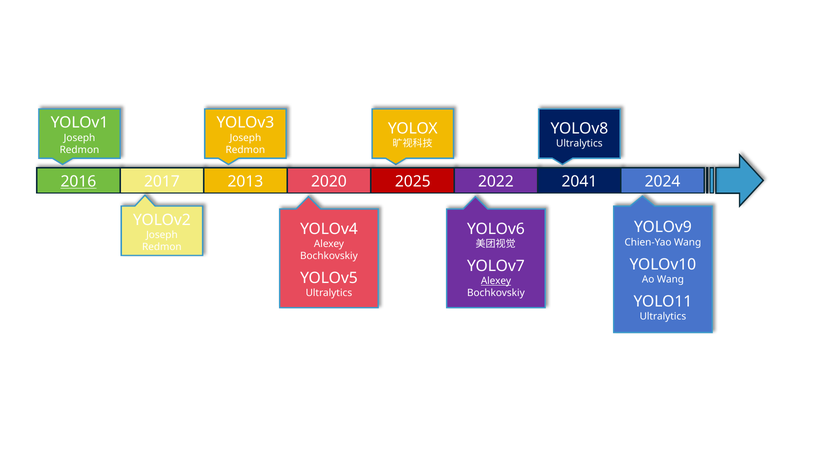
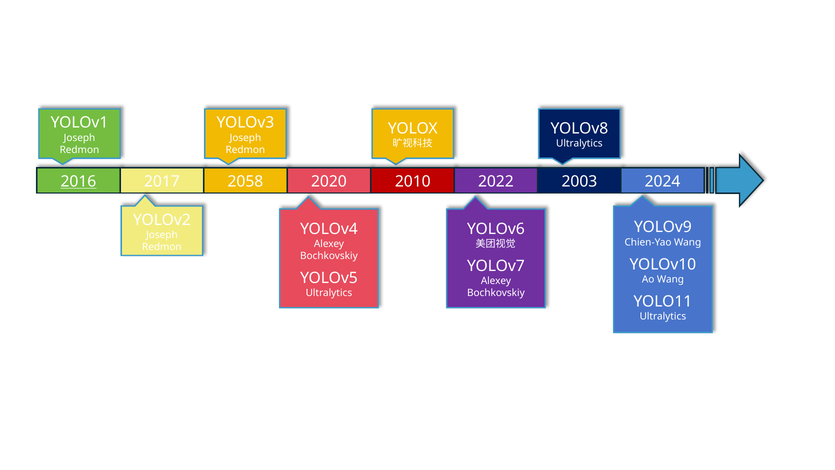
2013: 2013 -> 2058
2025: 2025 -> 2010
2041: 2041 -> 2003
Alexey at (496, 281) underline: present -> none
